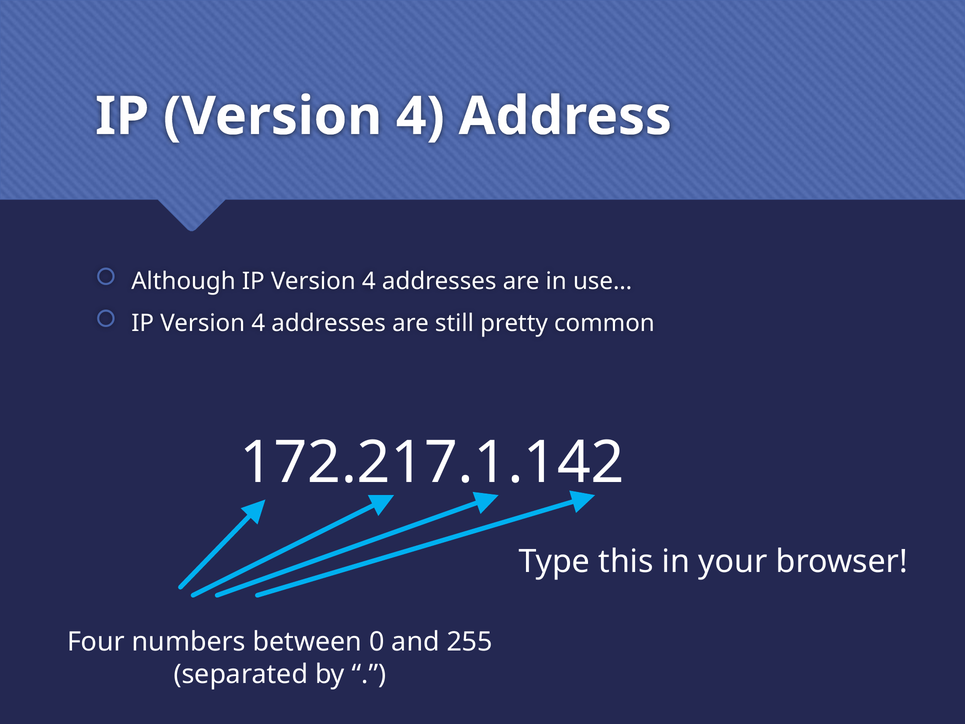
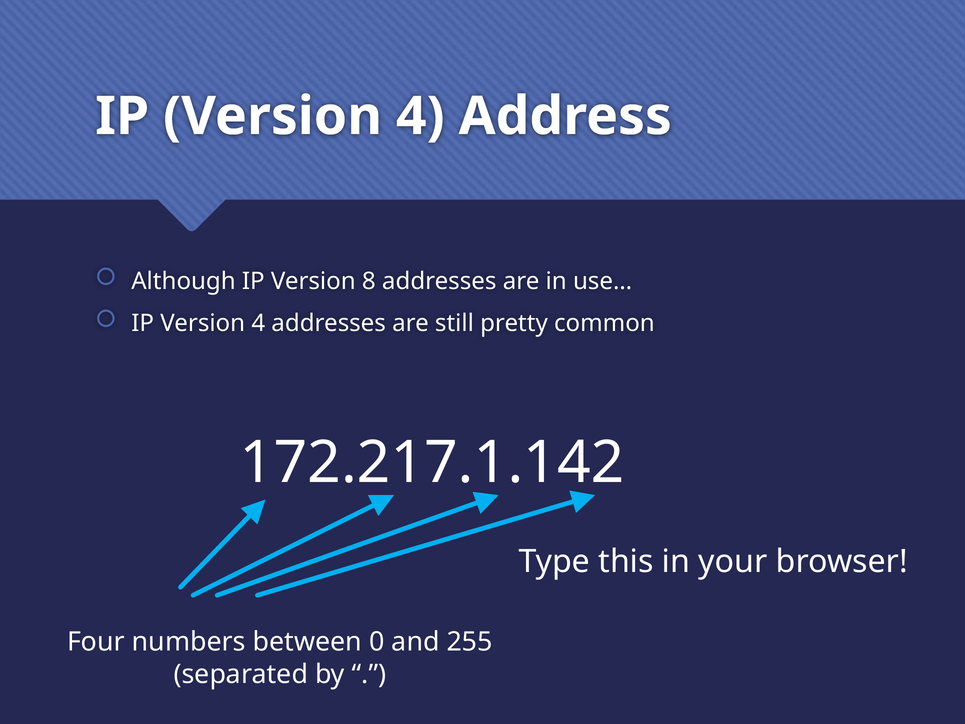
Although IP Version 4: 4 -> 8
